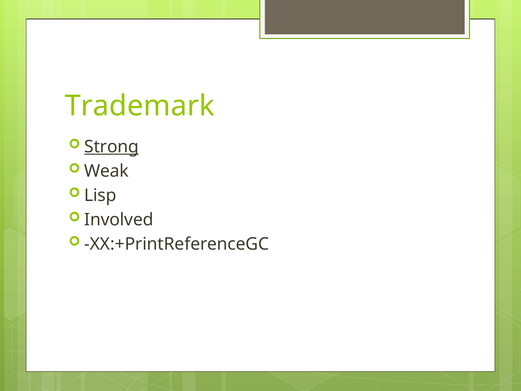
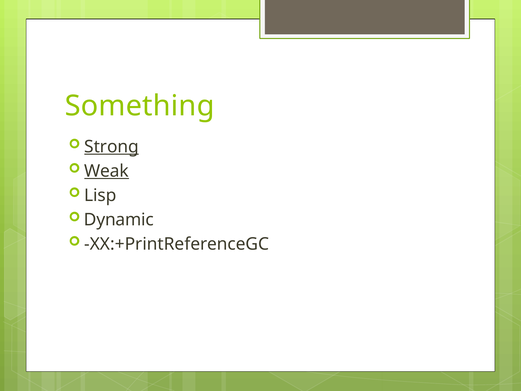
Trademark: Trademark -> Something
Weak underline: none -> present
Involved: Involved -> Dynamic
